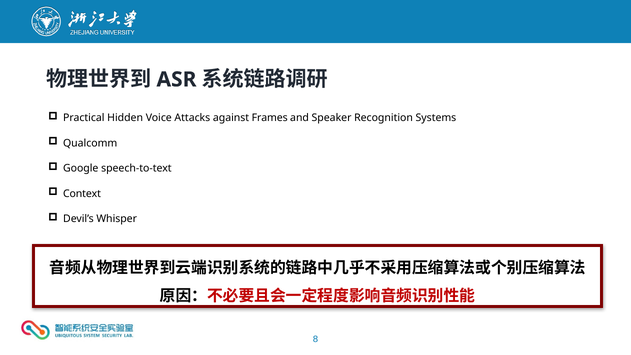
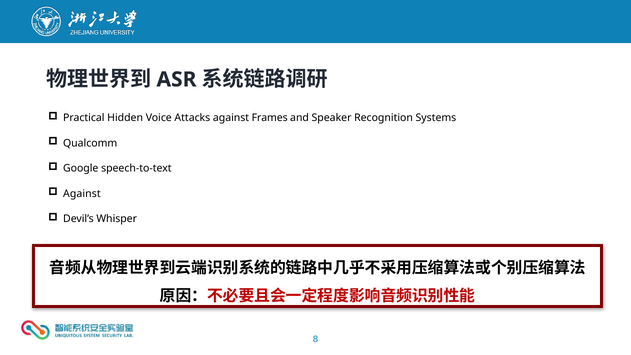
Context at (82, 194): Context -> Against
